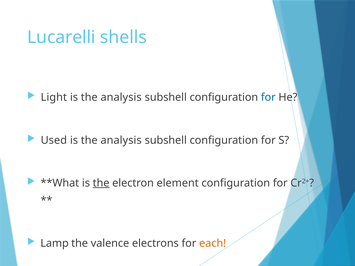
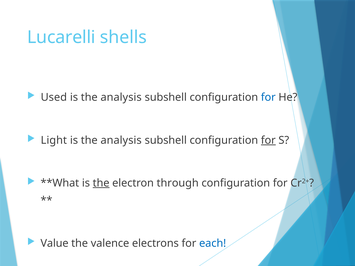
Light: Light -> Used
Used: Used -> Light
for at (268, 140) underline: none -> present
element: element -> through
Lamp: Lamp -> Value
each colour: orange -> blue
